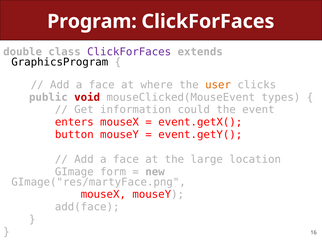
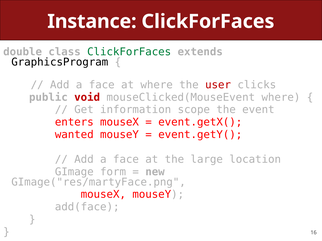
Program: Program -> Instance
ClickForFaces at (129, 52) colour: purple -> green
user colour: orange -> red
mouseClicked(MouseEvent types: types -> where
could: could -> scope
button: button -> wanted
